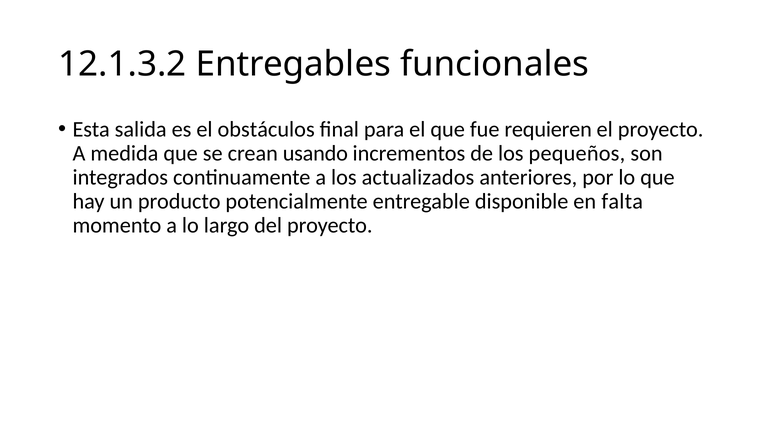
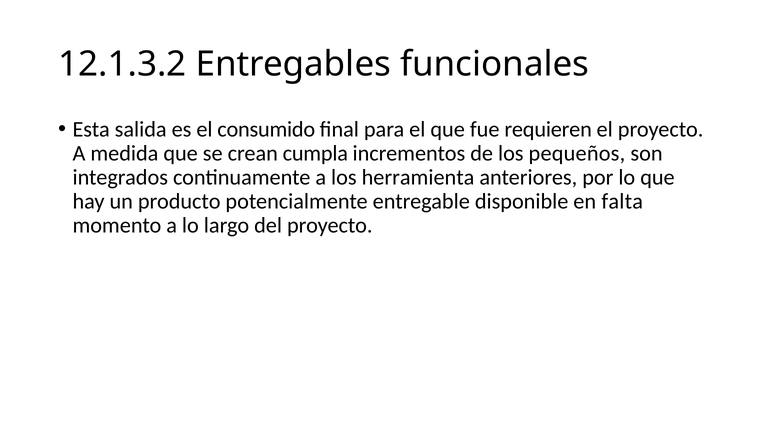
obstáculos: obstáculos -> consumido
usando: usando -> cumpla
actualizados: actualizados -> herramienta
